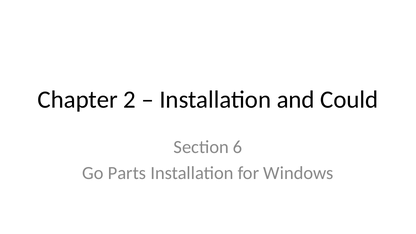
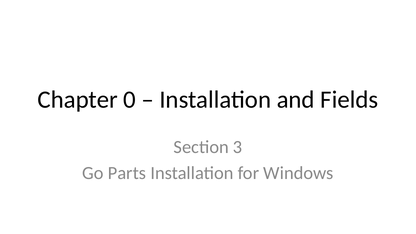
2: 2 -> 0
Could: Could -> Fields
6: 6 -> 3
